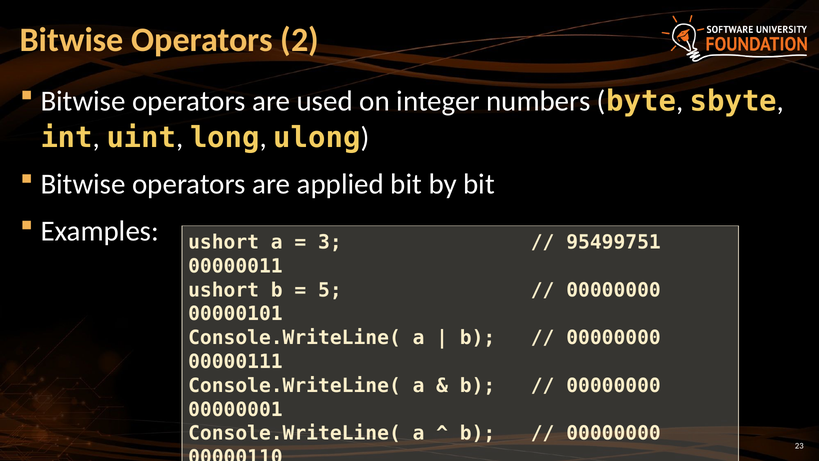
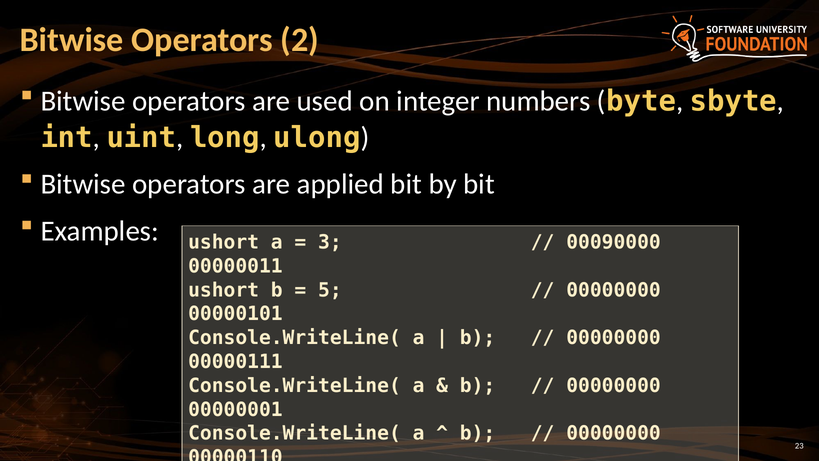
95499751: 95499751 -> 00090000
